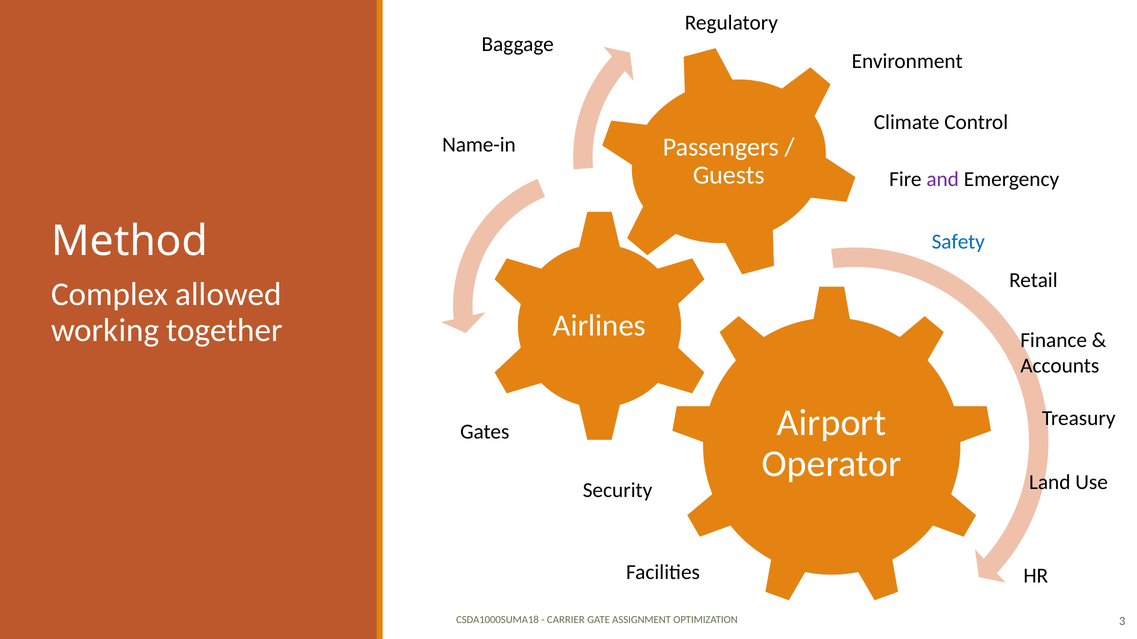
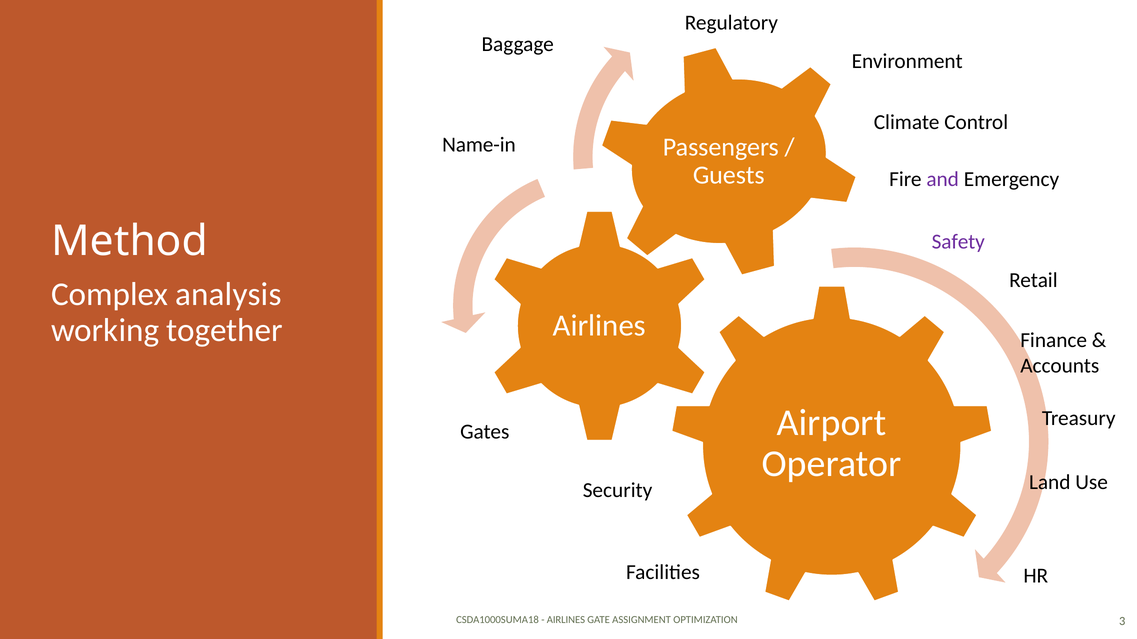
Safety colour: blue -> purple
allowed: allowed -> analysis
CARRIER at (566, 620): CARRIER -> AIRLINES
